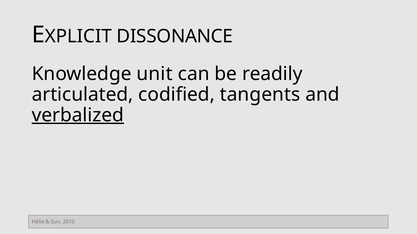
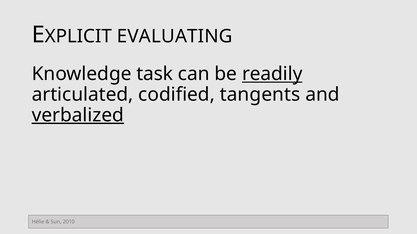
DISSONANCE: DISSONANCE -> EVALUATING
unit: unit -> task
readily underline: none -> present
